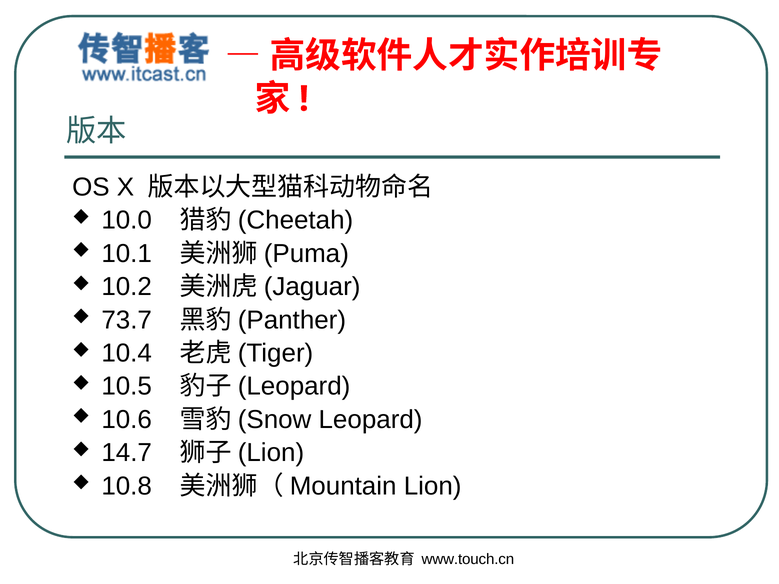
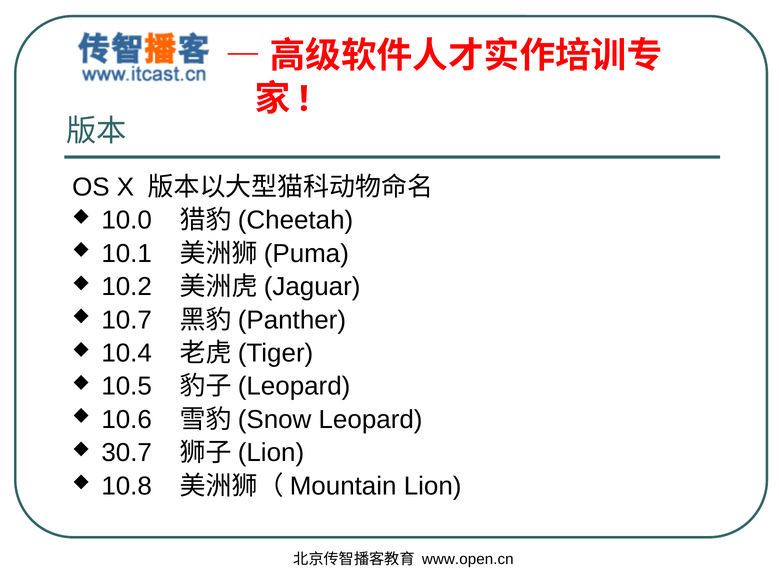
73.7: 73.7 -> 10.7
14.7: 14.7 -> 30.7
www.touch.cn: www.touch.cn -> www.open.cn
